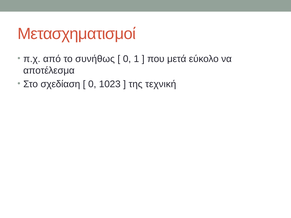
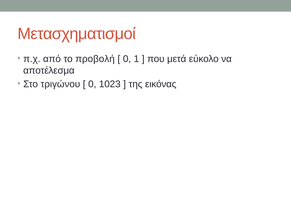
συνήθως: συνήθως -> προβολή
σχεδίαση: σχεδίαση -> τριγώνου
τεχνική: τεχνική -> εικόνας
